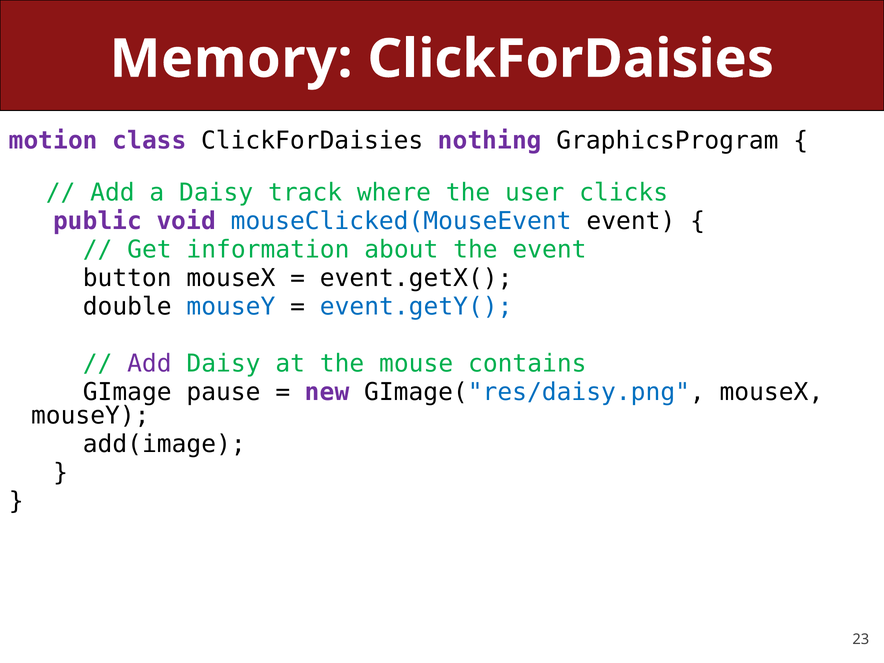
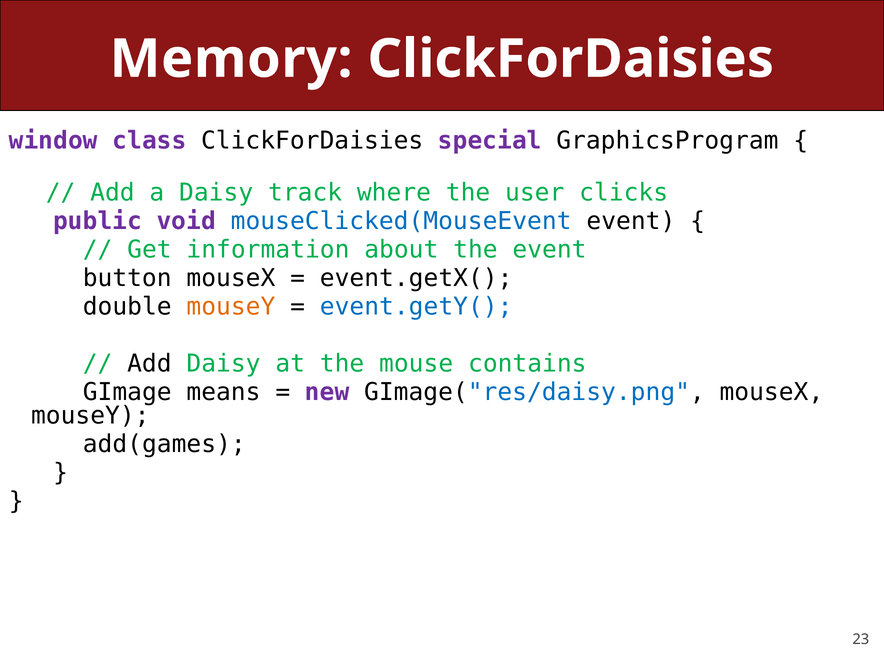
motion: motion -> window
nothing: nothing -> special
mouseY at (231, 307) colour: blue -> orange
Add at (149, 363) colour: purple -> black
pause: pause -> means
add(image: add(image -> add(games
